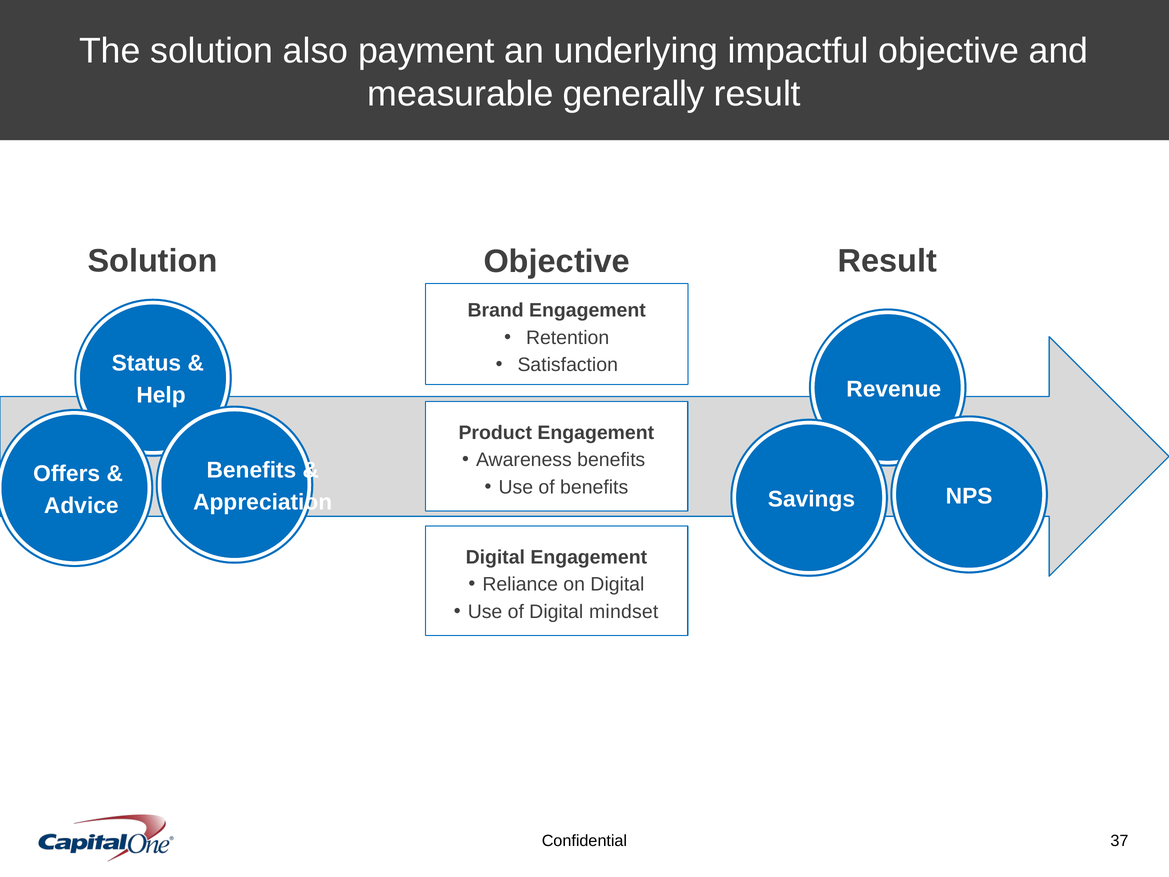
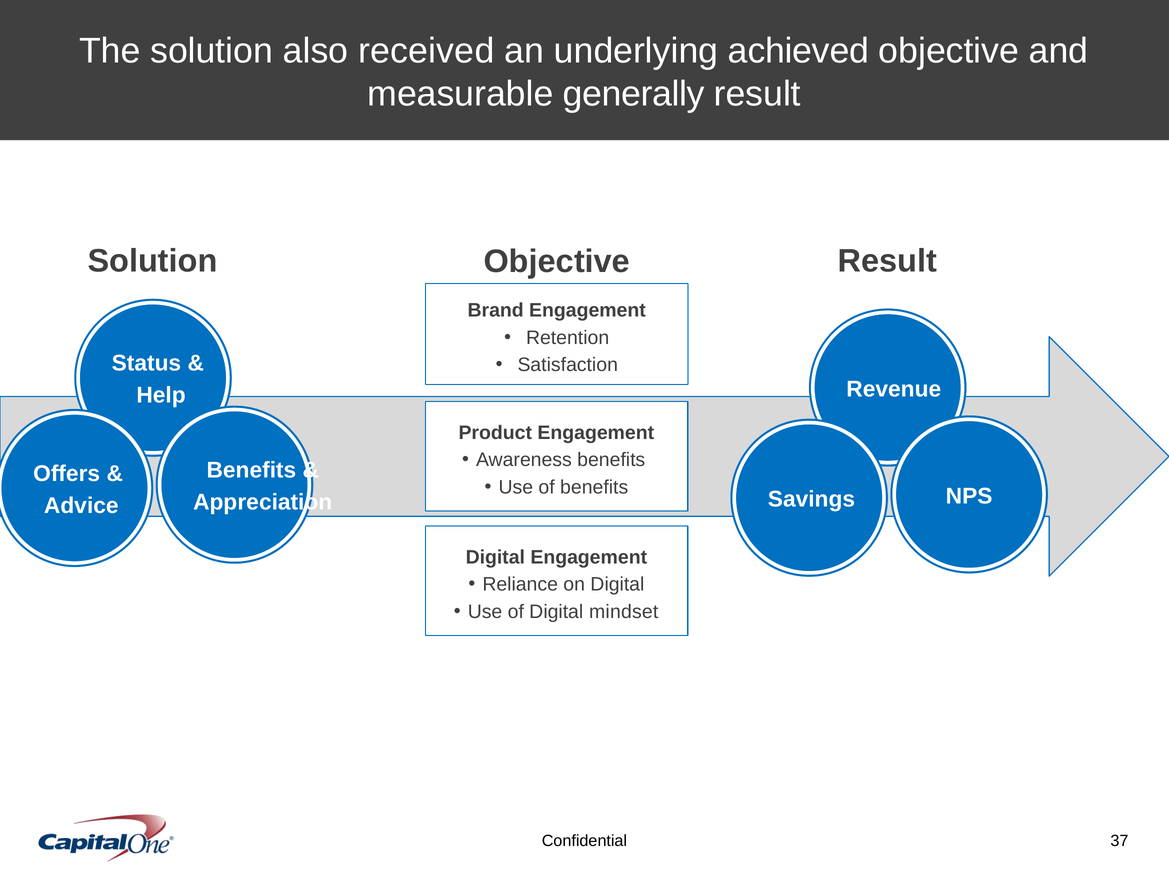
payment: payment -> received
impactful: impactful -> achieved
